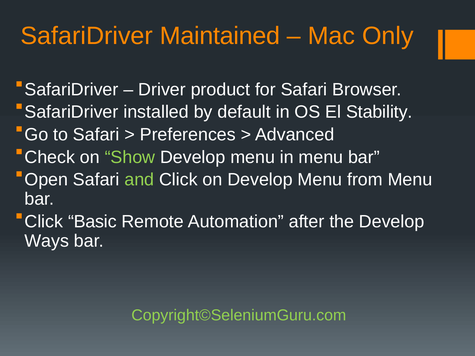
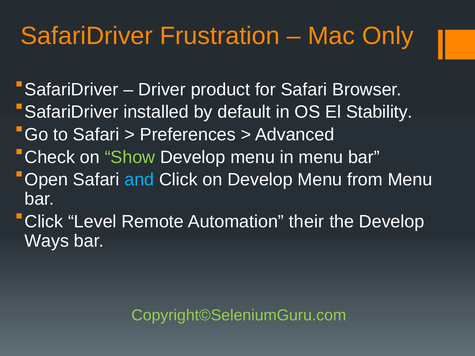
Maintained: Maintained -> Frustration
and colour: light green -> light blue
Basic: Basic -> Level
after: after -> their
